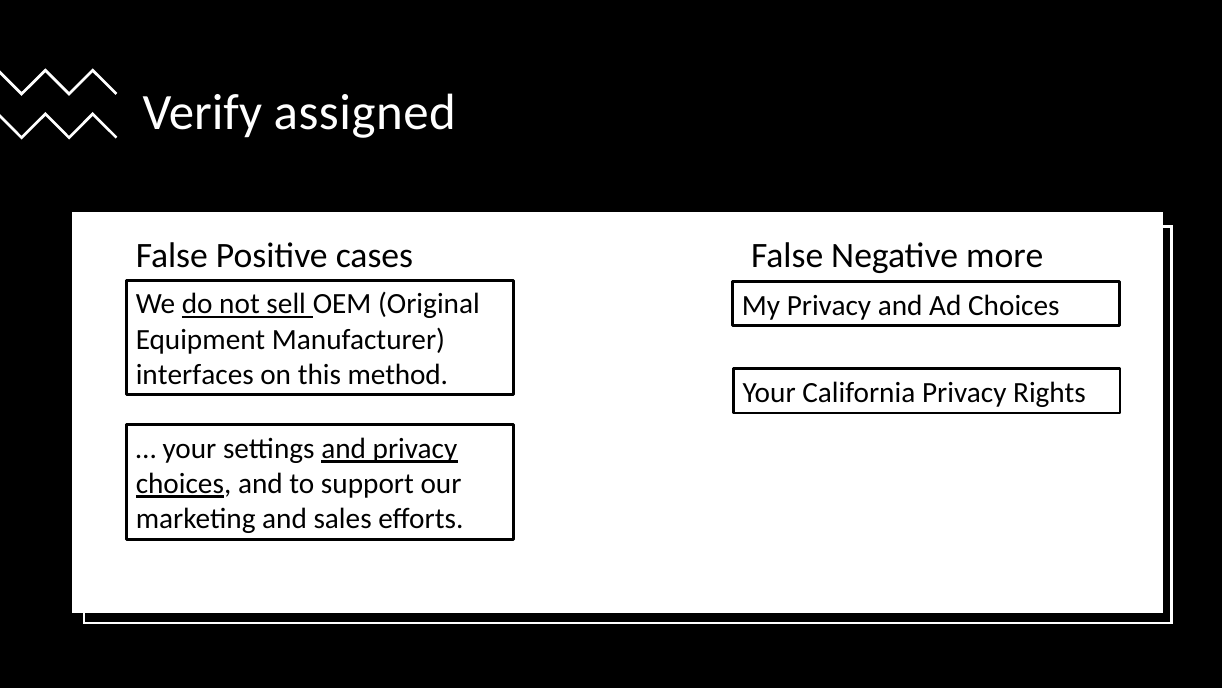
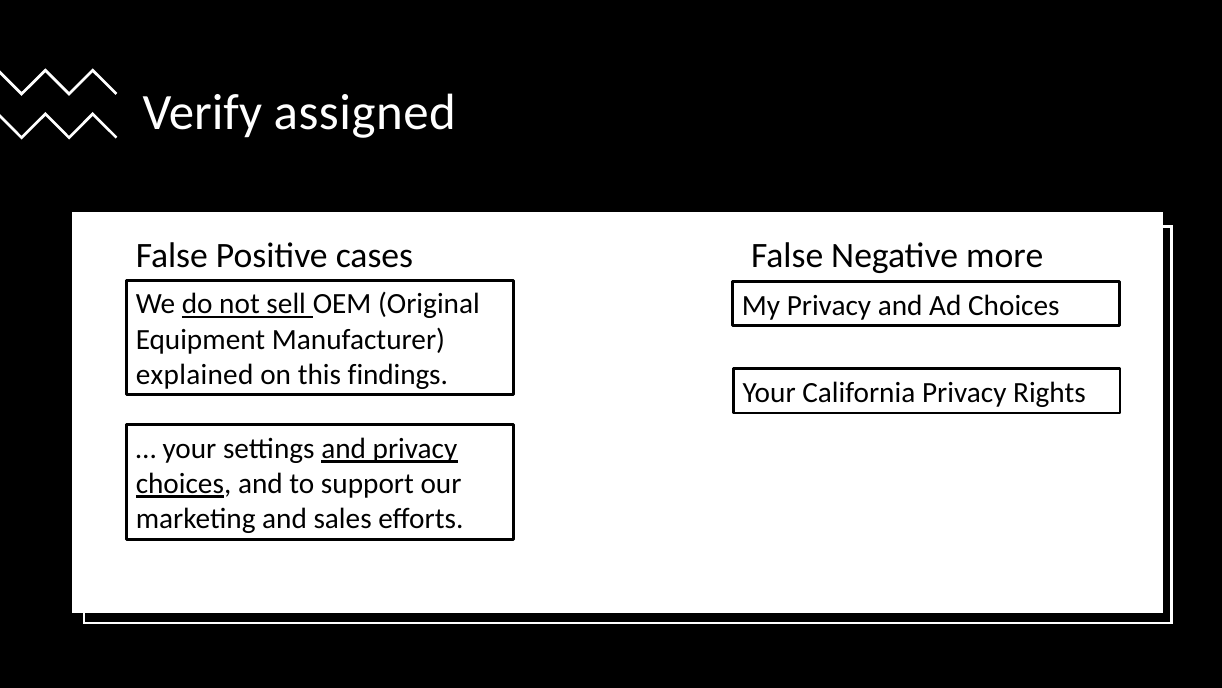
interfaces: interfaces -> explained
method: method -> findings
